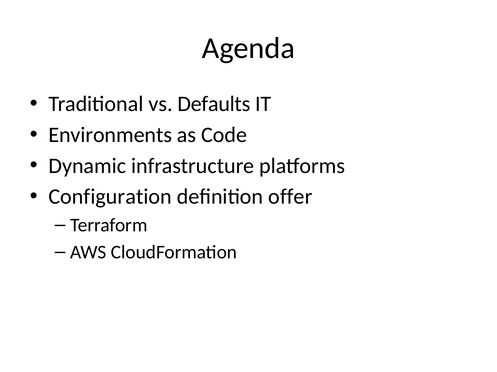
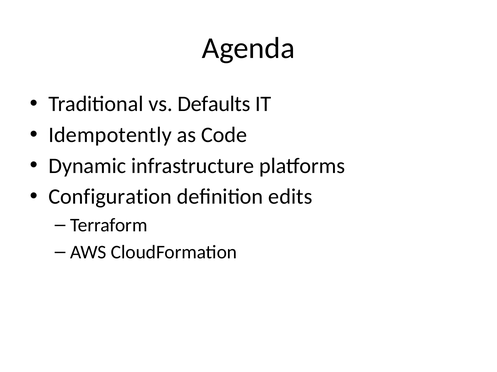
Environments: Environments -> Idempotently
offer: offer -> edits
